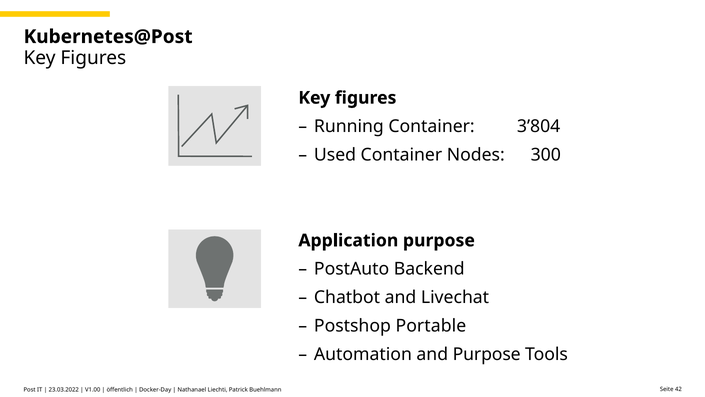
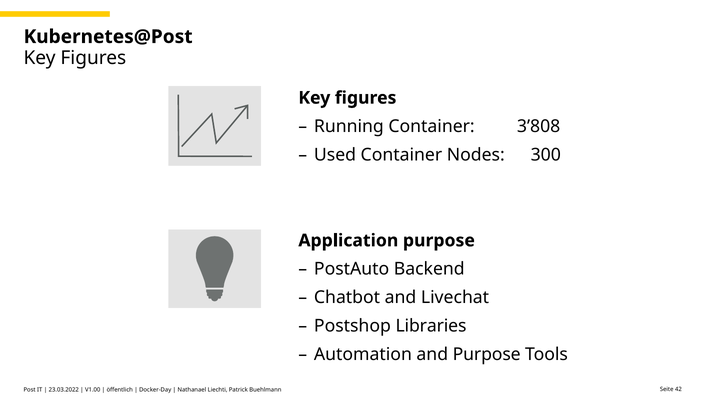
3’804: 3’804 -> 3’808
Portable: Portable -> Libraries
